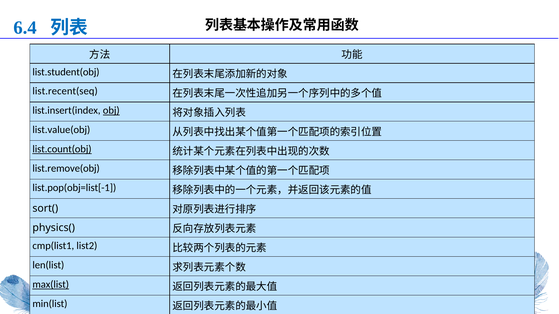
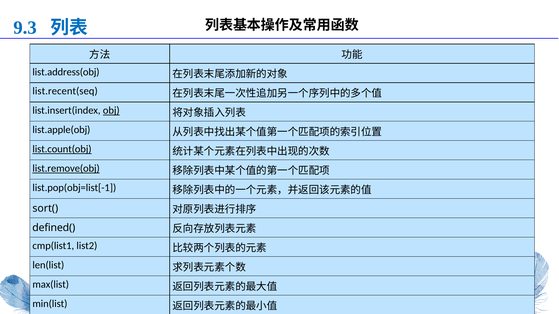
6.4: 6.4 -> 9.3
list.student(obj: list.student(obj -> list.address(obj
list.value(obj: list.value(obj -> list.apple(obj
list.remove(obj underline: none -> present
physics(: physics( -> defined(
max(list underline: present -> none
